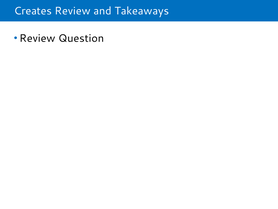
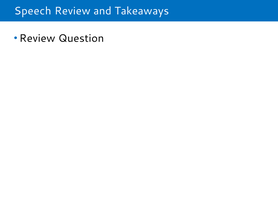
Creates: Creates -> Speech
